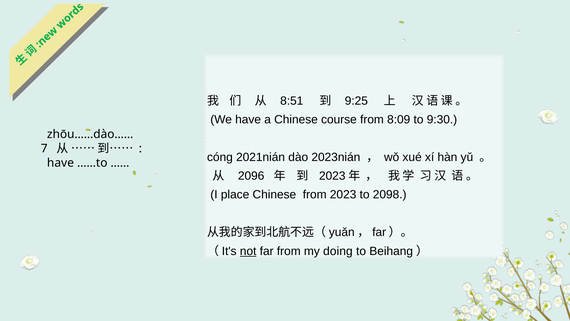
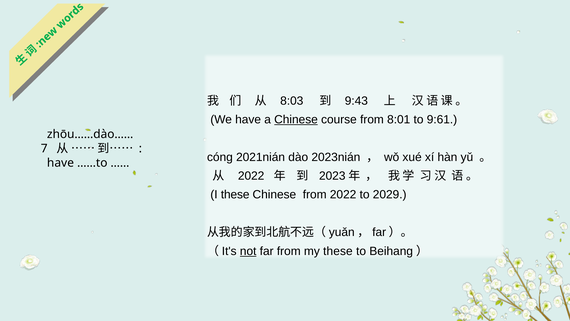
8:51: 8:51 -> 8:03
9:25: 9:25 -> 9:43
Chinese at (296, 119) underline: none -> present
8:09: 8:09 -> 8:01
9:30: 9:30 -> 9:61
2096 at (251, 176): 2096 -> 2022
I place: place -> these
from 2023: 2023 -> 2022
2098: 2098 -> 2029
my doing: doing -> these
